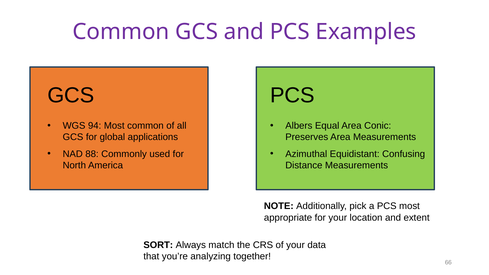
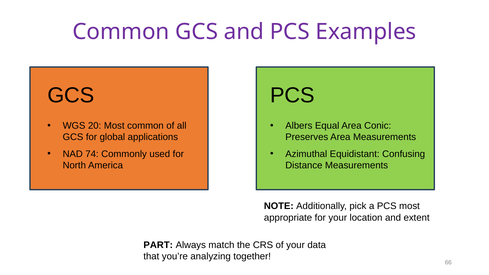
94: 94 -> 20
88: 88 -> 74
SORT: SORT -> PART
